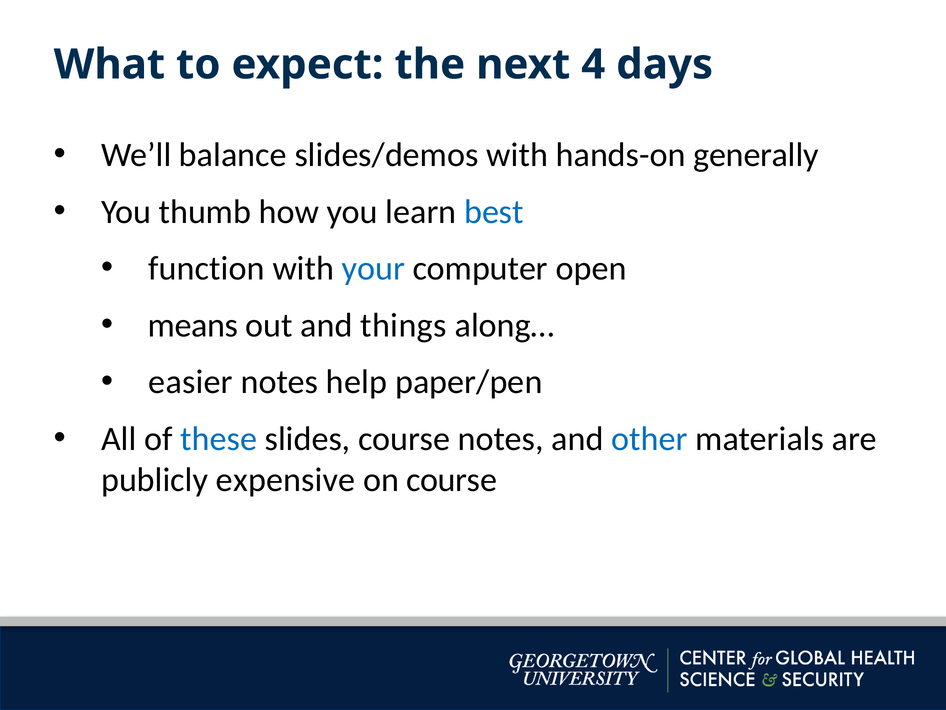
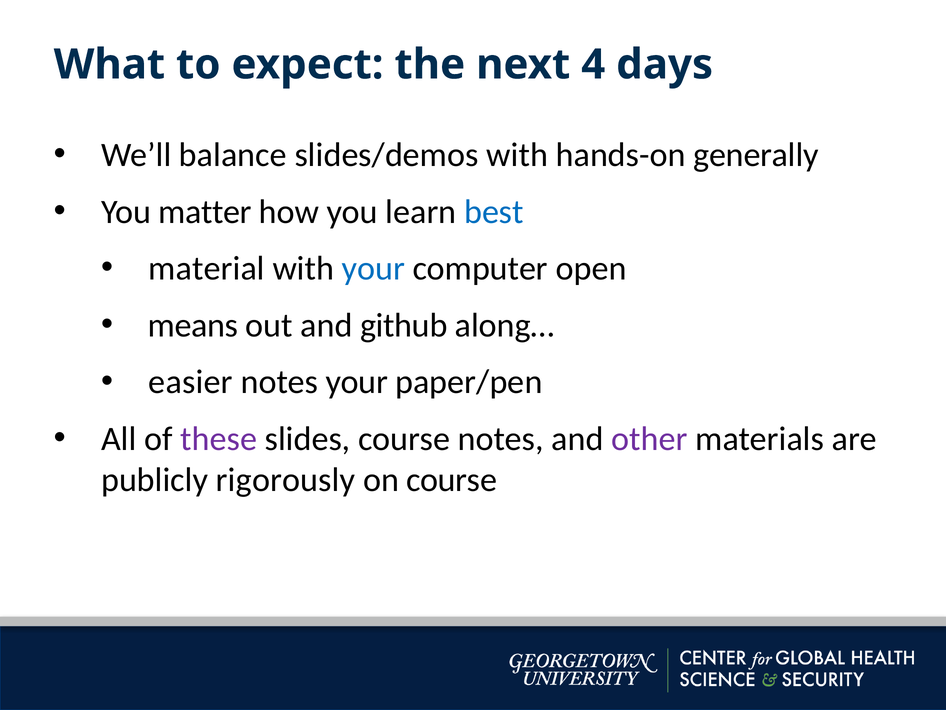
thumb: thumb -> matter
function: function -> material
things: things -> github
notes help: help -> your
these colour: blue -> purple
other colour: blue -> purple
expensive: expensive -> rigorously
